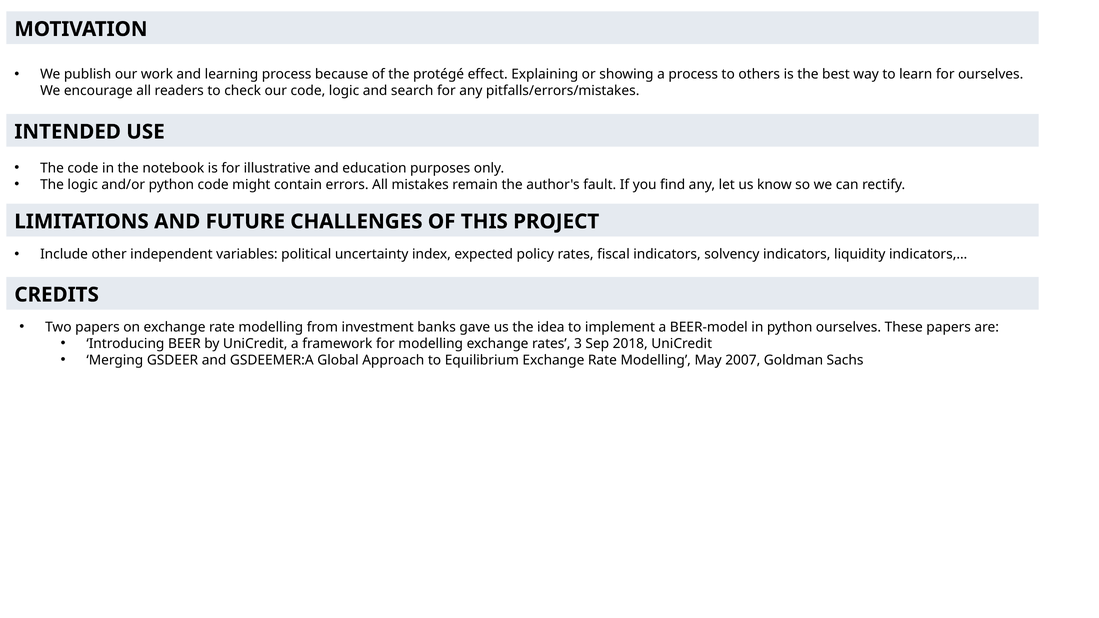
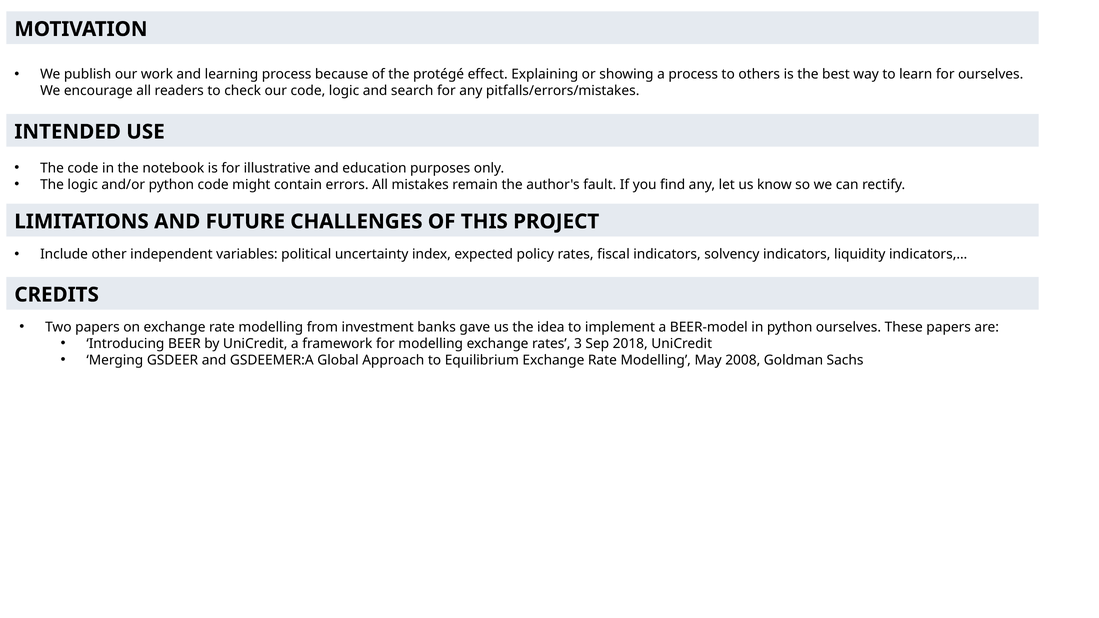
2007: 2007 -> 2008
